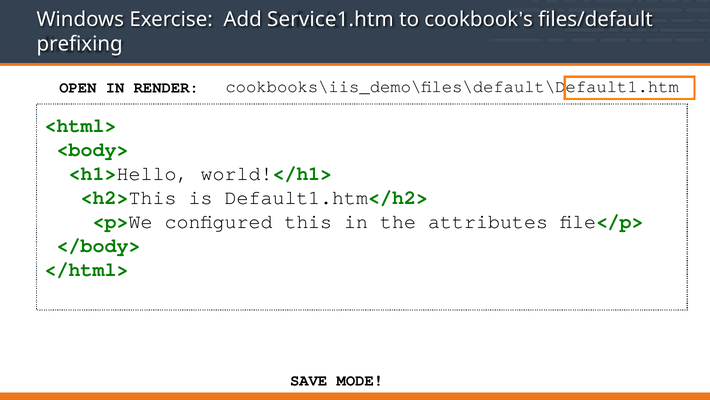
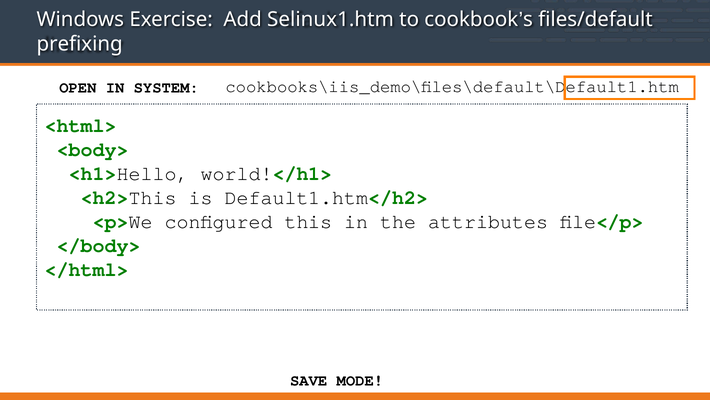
Service1.htm: Service1.htm -> Selinux1.htm
RENDER: RENDER -> SYSTEM
